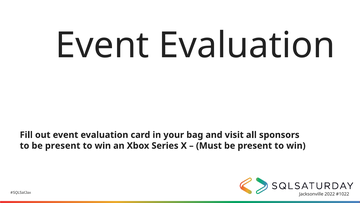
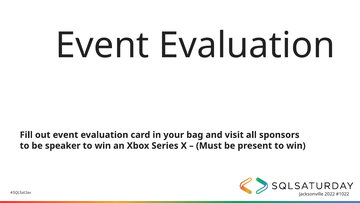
to be present: present -> speaker
